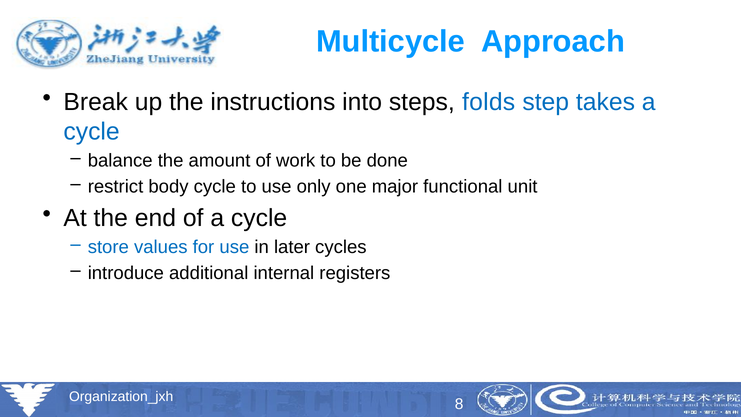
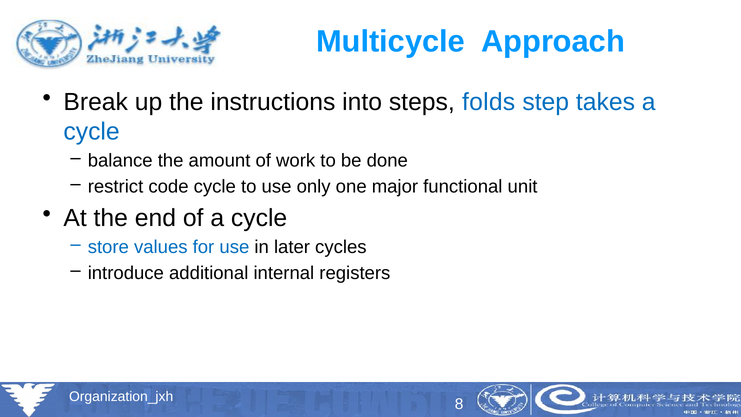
body: body -> code
